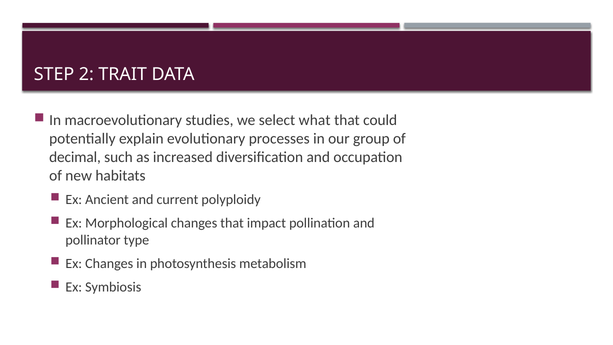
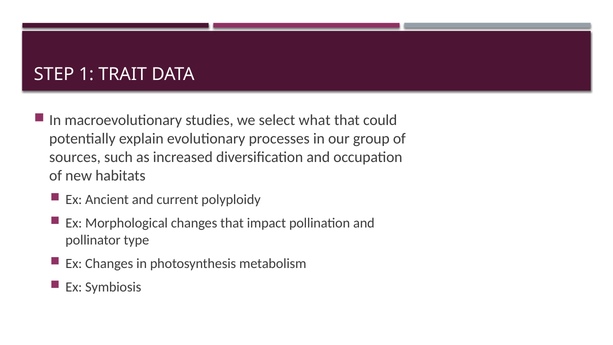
2: 2 -> 1
decimal: decimal -> sources
